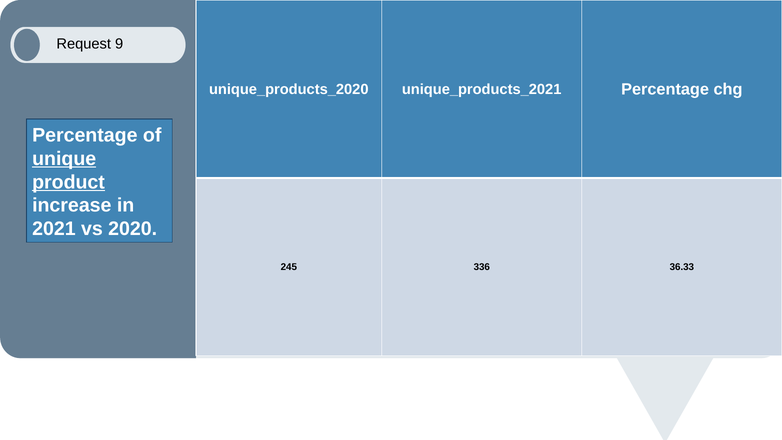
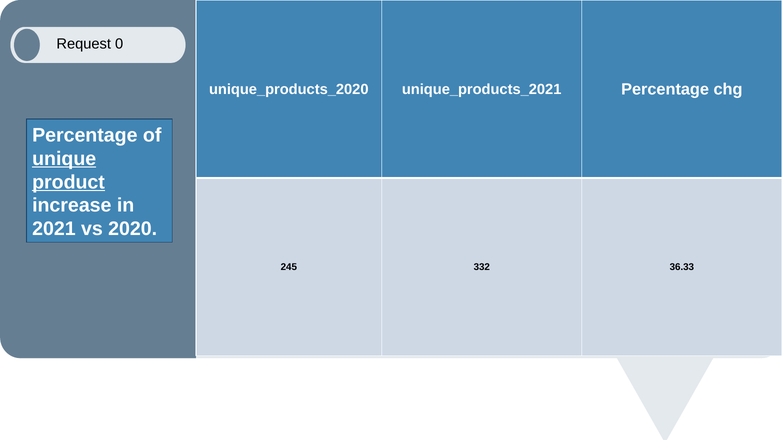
9: 9 -> 0
336: 336 -> 332
